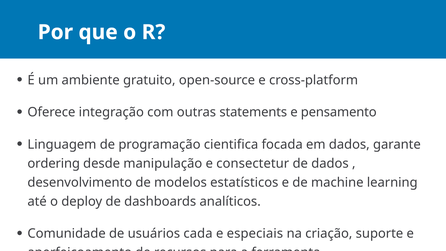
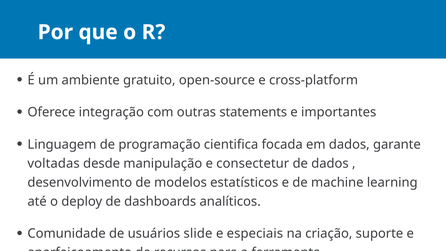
pensamento: pensamento -> importantes
ordering: ordering -> voltadas
cada: cada -> slide
